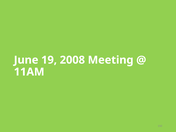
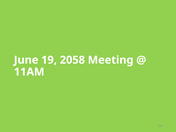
2008: 2008 -> 2058
